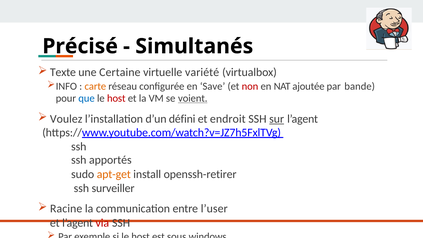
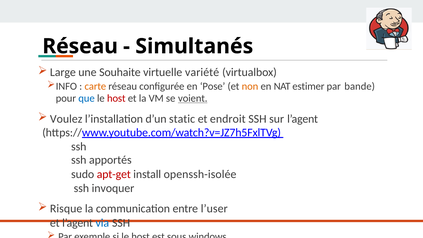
Précisé at (80, 46): Précisé -> Réseau
Texte: Texte -> Large
Certaine: Certaine -> Souhaite
Save: Save -> Pose
non colour: red -> orange
ajoutée: ajoutée -> estimer
défini: défini -> static
sur underline: present -> none
apt-get colour: orange -> red
openssh-retirer: openssh-retirer -> openssh-isolée
surveiller: surveiller -> invoquer
Racine: Racine -> Risque
via colour: red -> blue
